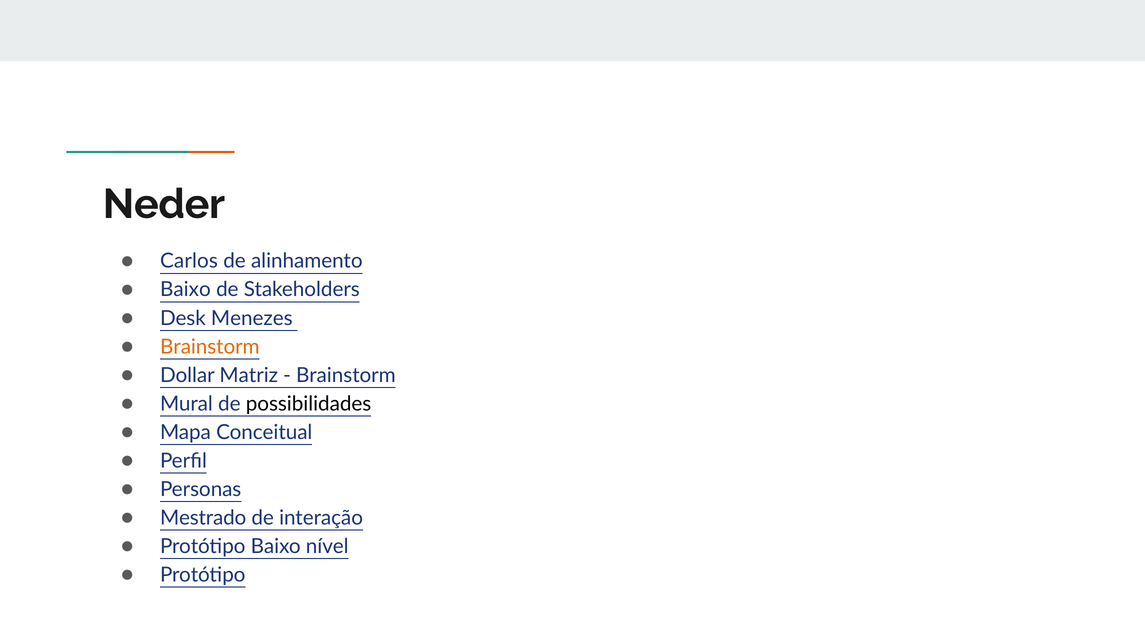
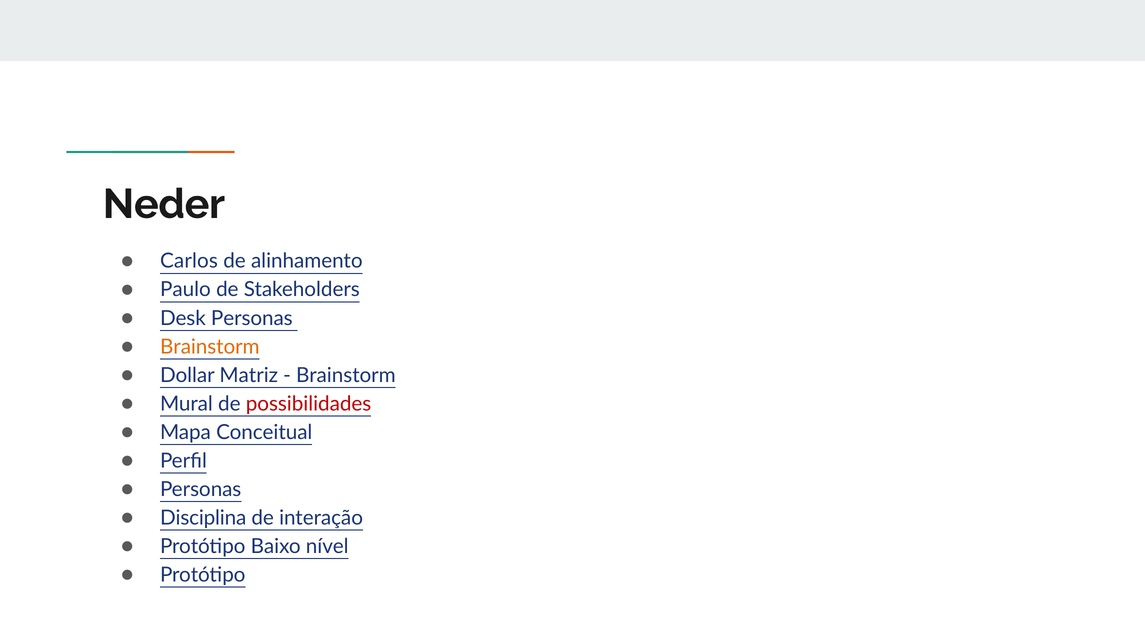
Baixo at (185, 290): Baixo -> Paulo
Desk Menezes: Menezes -> Personas
possibilidades colour: black -> red
Mestrado: Mestrado -> Disciplina
